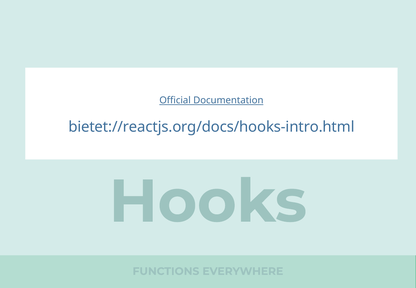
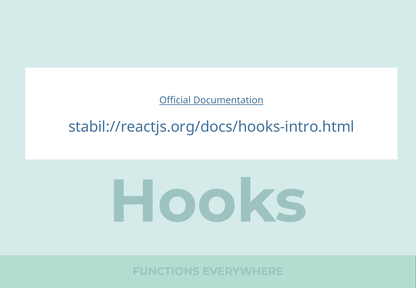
bietet://reactjs.org/docs/hooks-intro.html: bietet://reactjs.org/docs/hooks-intro.html -> stabil://reactjs.org/docs/hooks-intro.html
